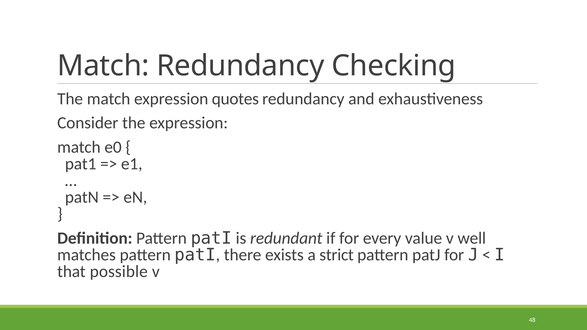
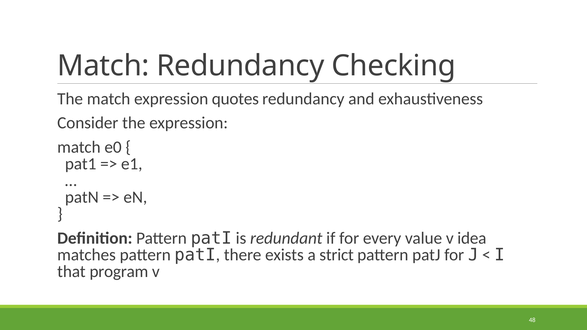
well: well -> idea
possible: possible -> program
